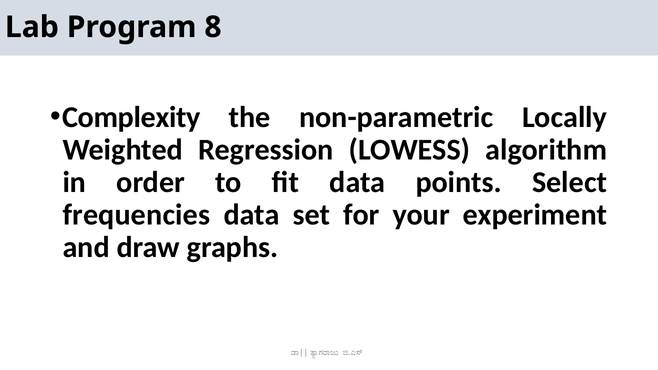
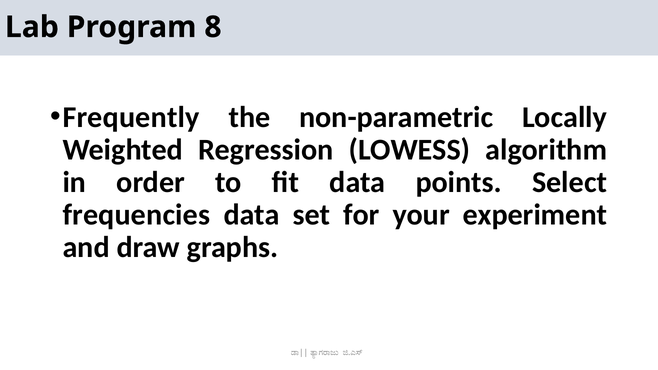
Complexity: Complexity -> Frequently
